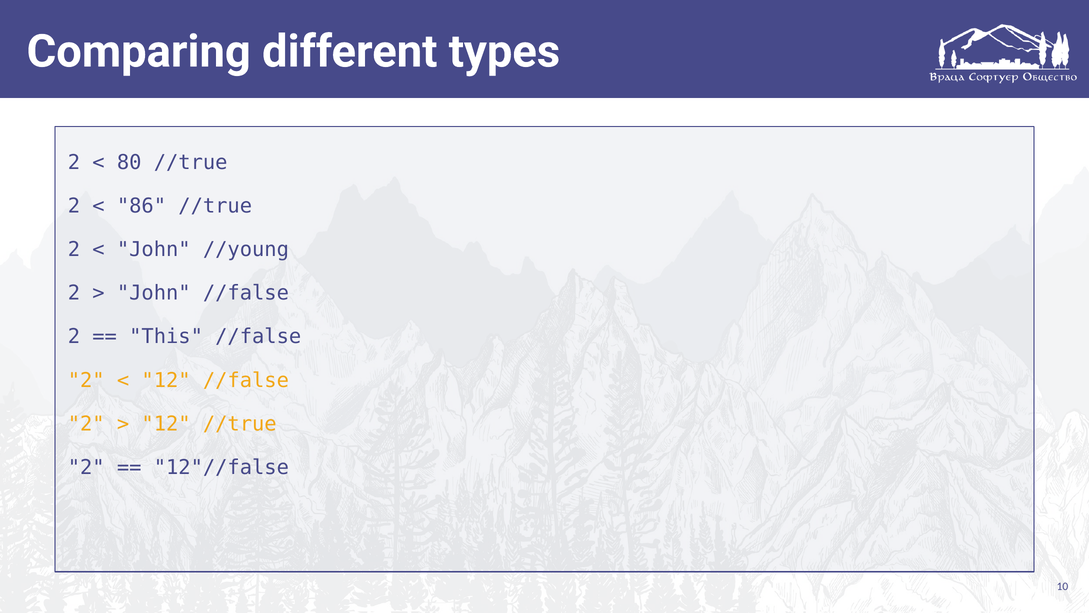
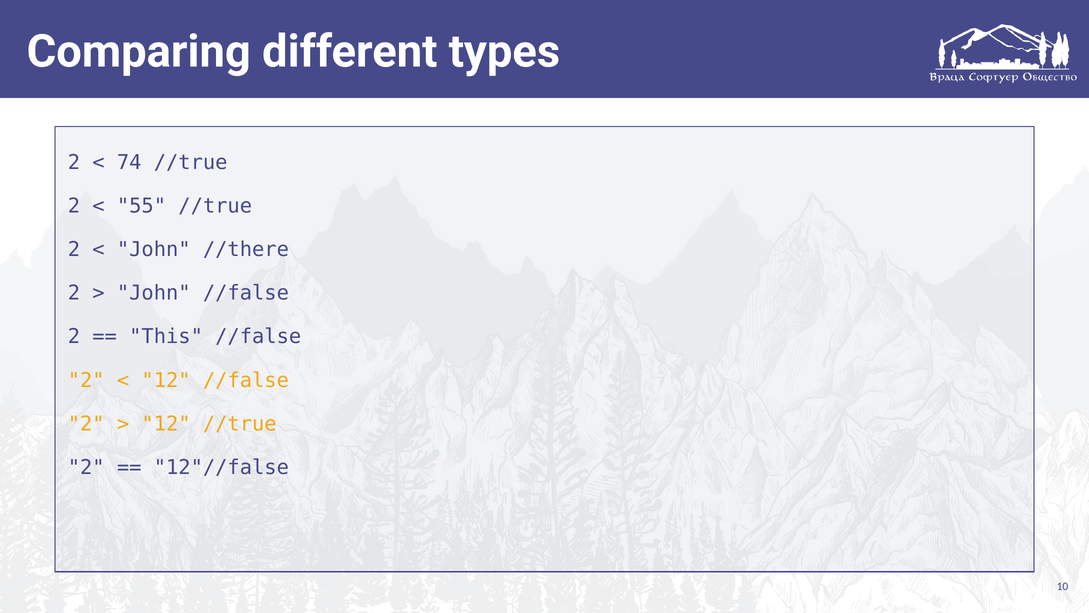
80: 80 -> 74
86: 86 -> 55
//young: //young -> //there
